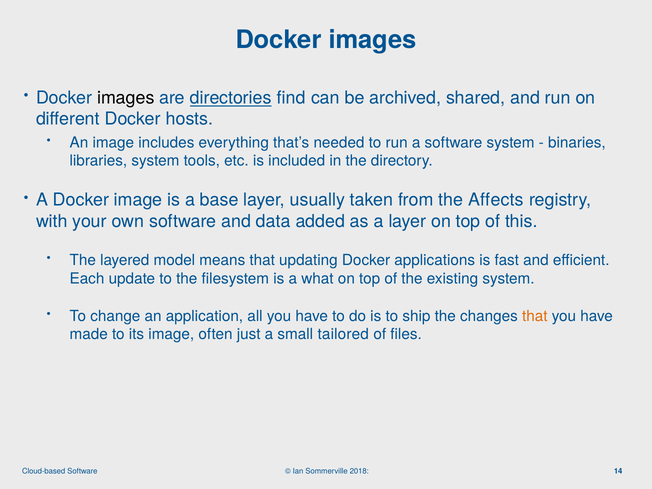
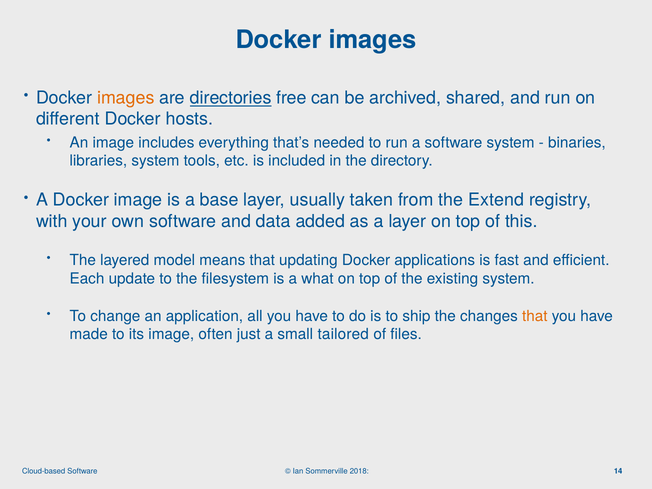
images at (126, 98) colour: black -> orange
find: find -> free
Affects: Affects -> Extend
